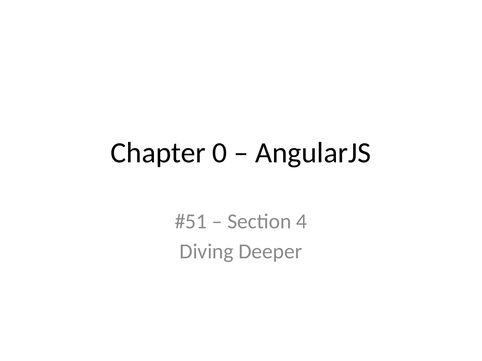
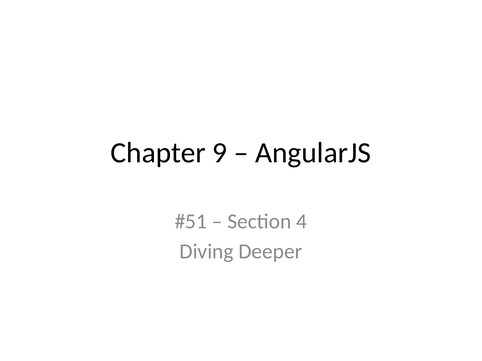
0: 0 -> 9
